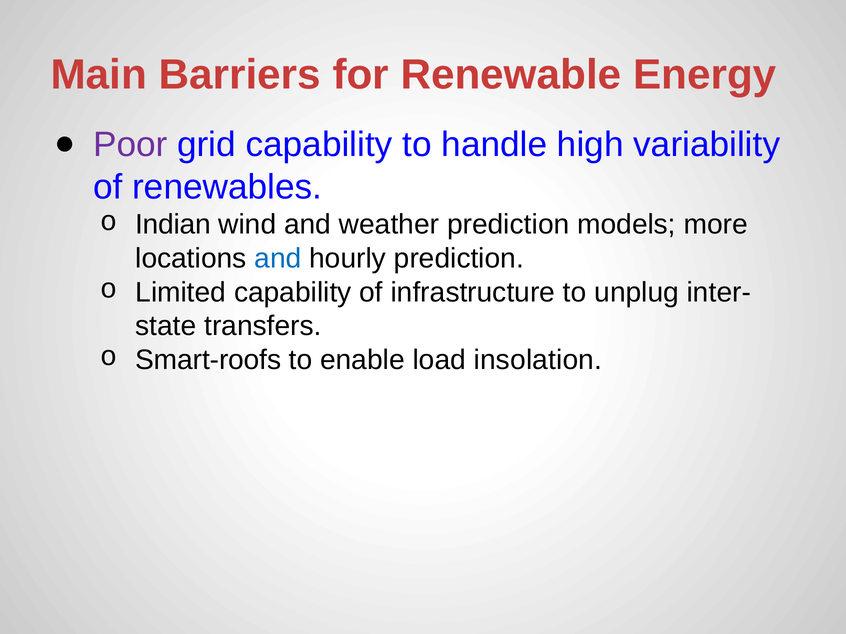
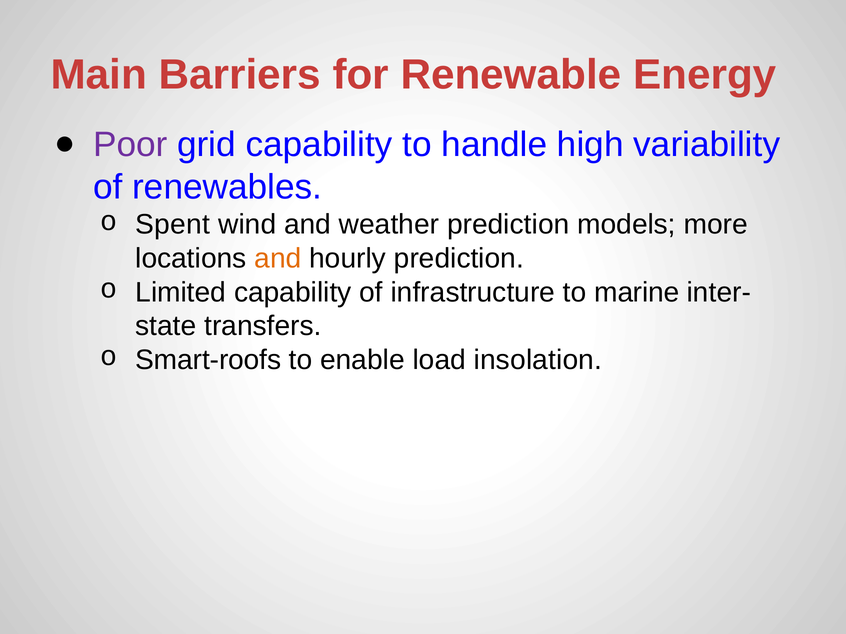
Indian: Indian -> Spent
and at (278, 259) colour: blue -> orange
unplug: unplug -> marine
